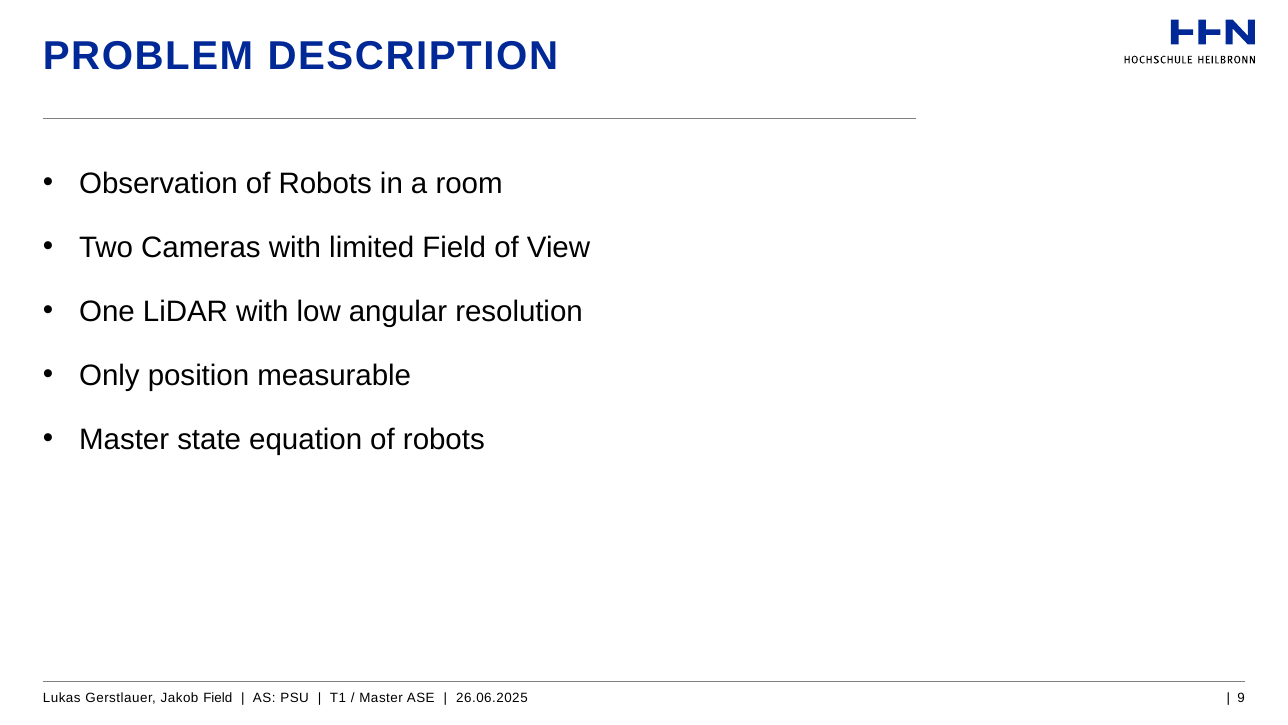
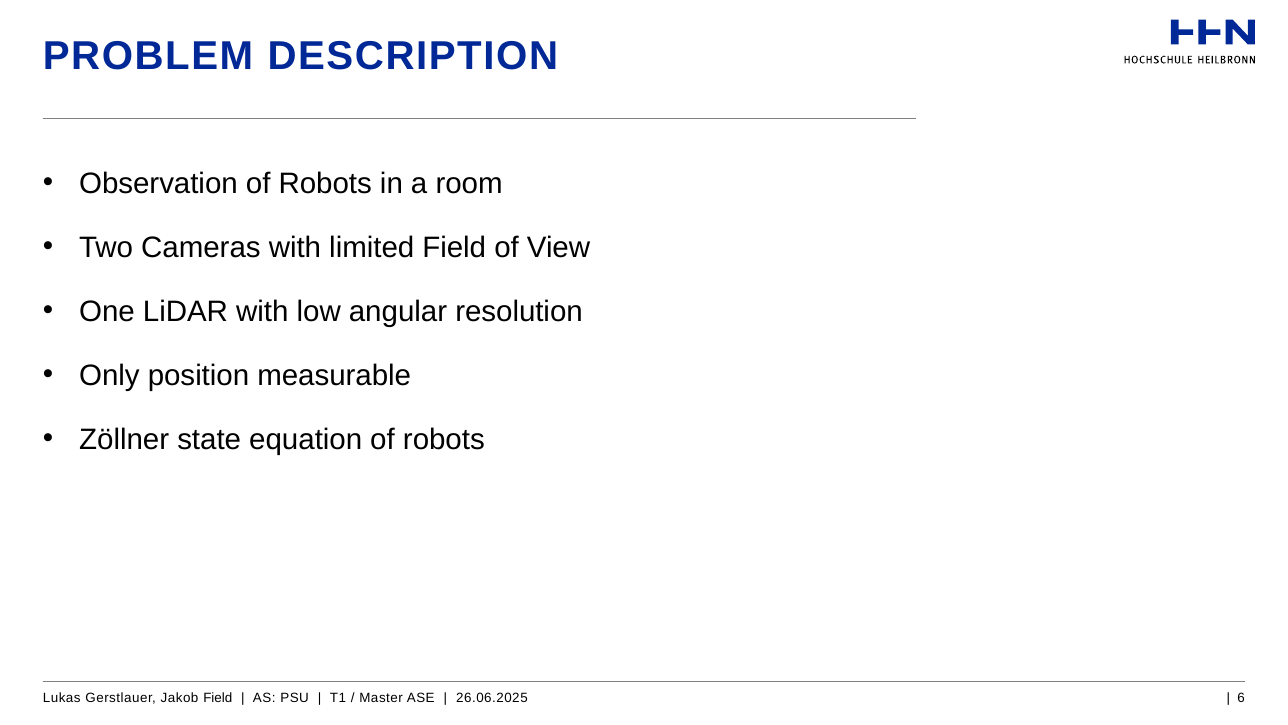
Master at (124, 439): Master -> Zöllner
9: 9 -> 6
